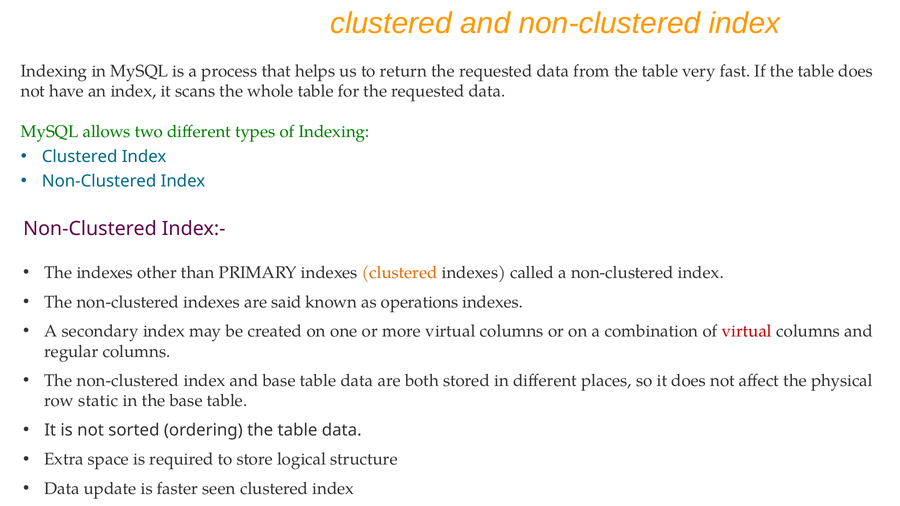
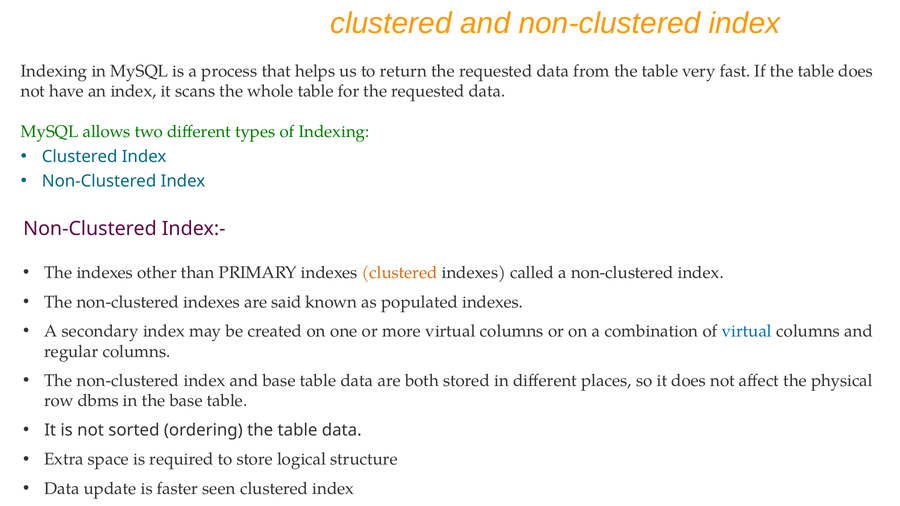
operations: operations -> populated
virtual at (747, 331) colour: red -> blue
static: static -> dbms
